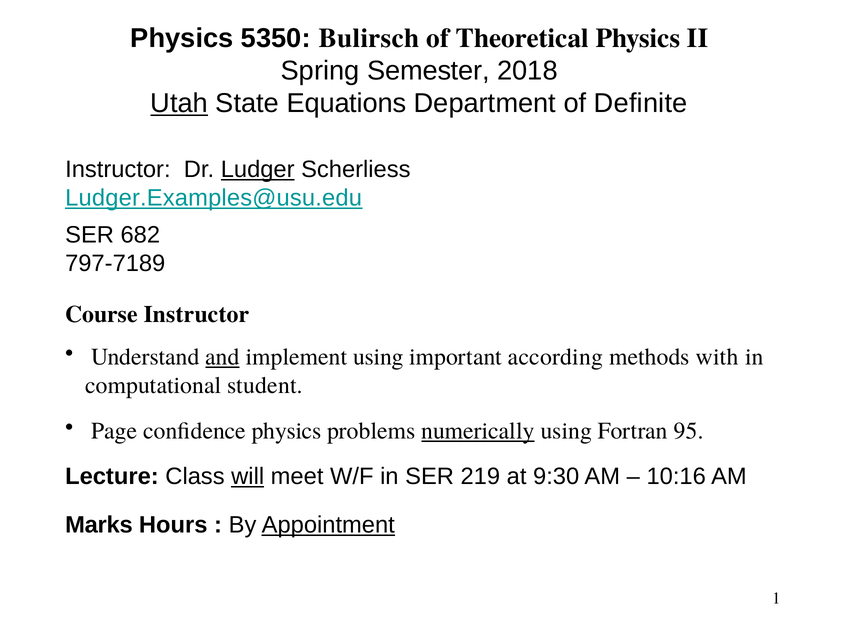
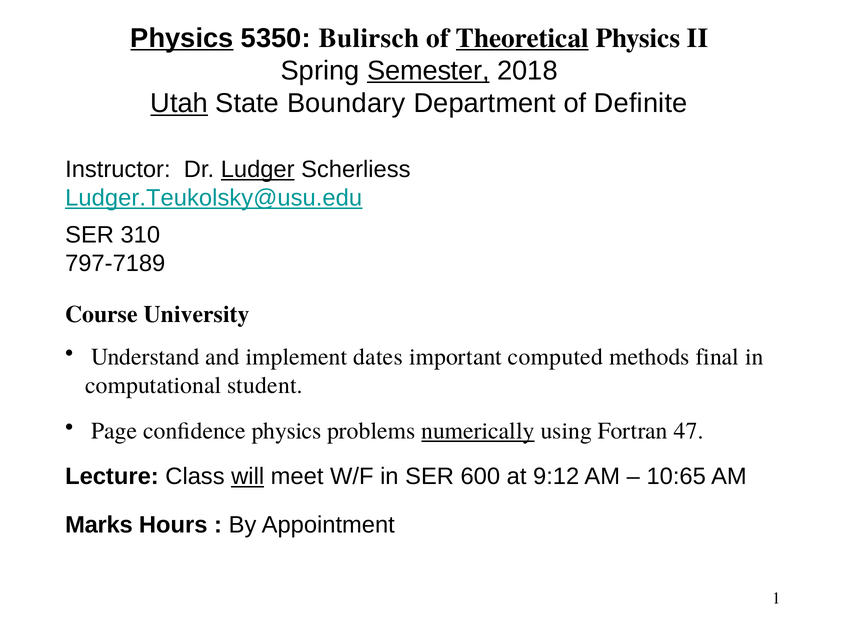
Physics at (182, 38) underline: none -> present
Theoretical underline: none -> present
Semester underline: none -> present
Equations: Equations -> Boundary
Ludger.Examples@usu.edu: Ludger.Examples@usu.edu -> Ludger.Teukolsky@usu.edu
682: 682 -> 310
Course Instructor: Instructor -> University
and underline: present -> none
implement using: using -> dates
according: according -> computed
with: with -> final
95: 95 -> 47
219: 219 -> 600
9:30: 9:30 -> 9:12
10:16: 10:16 -> 10:65
Appointment underline: present -> none
